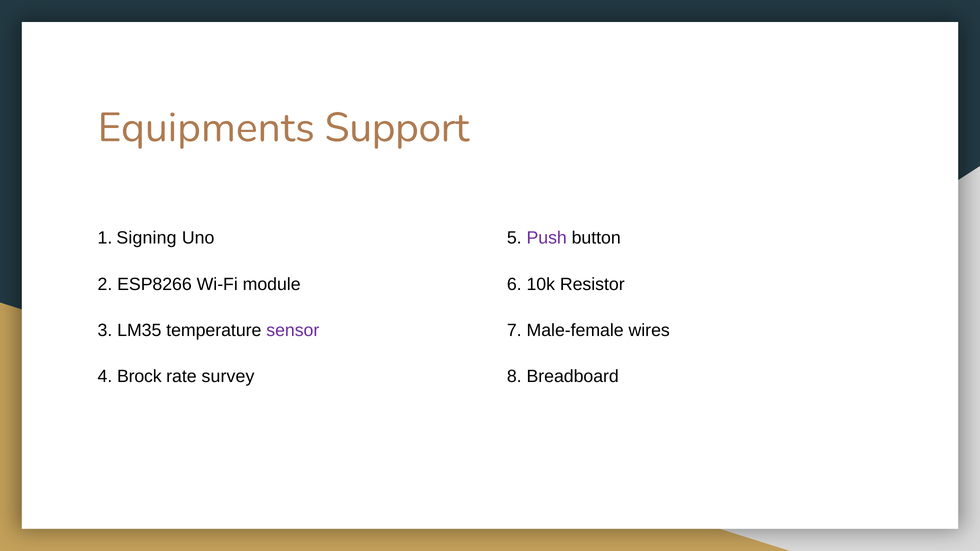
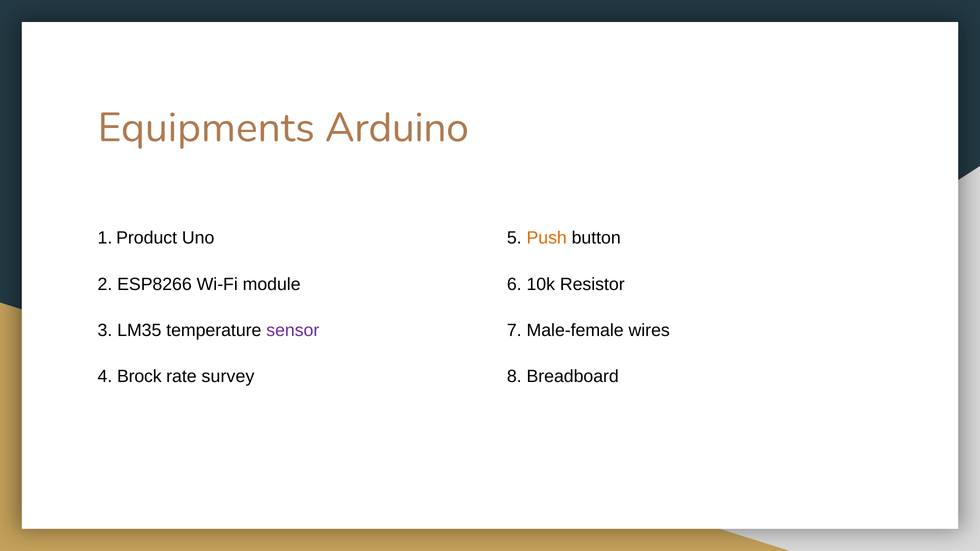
Support: Support -> Arduino
Signing: Signing -> Product
Push colour: purple -> orange
